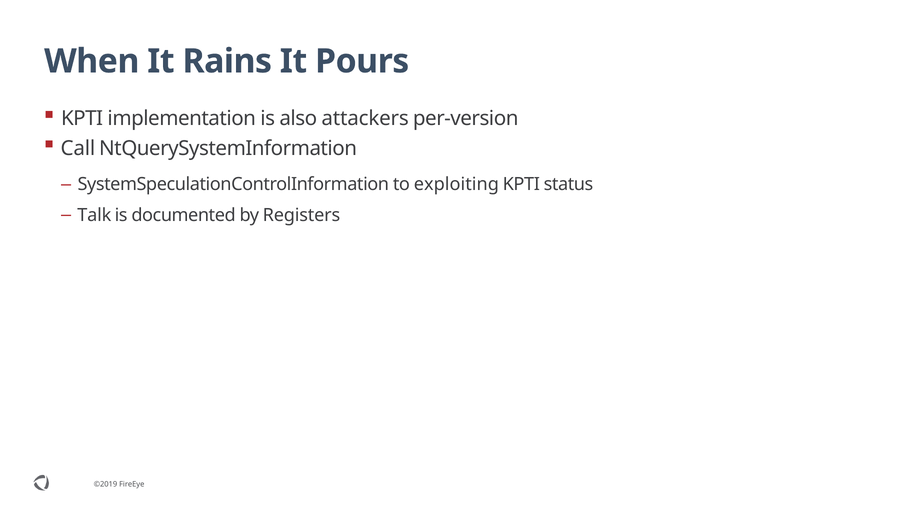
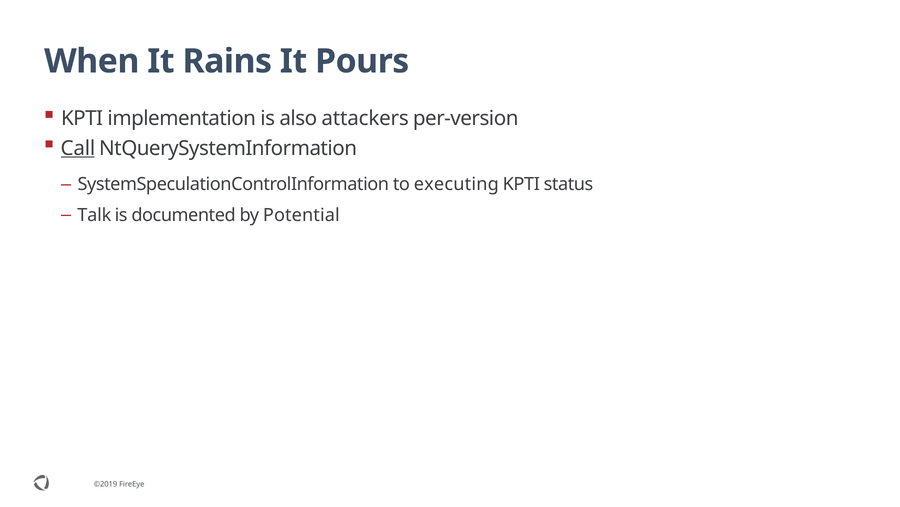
Call underline: none -> present
exploiting: exploiting -> executing
Registers: Registers -> Potential
